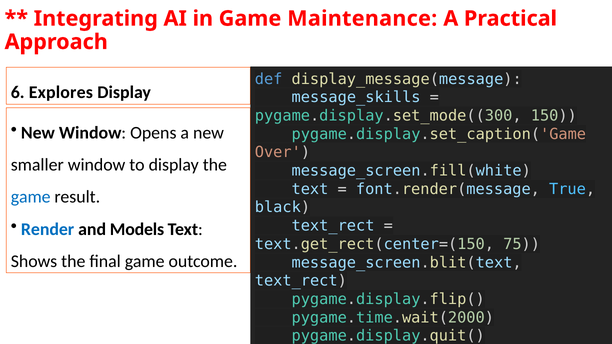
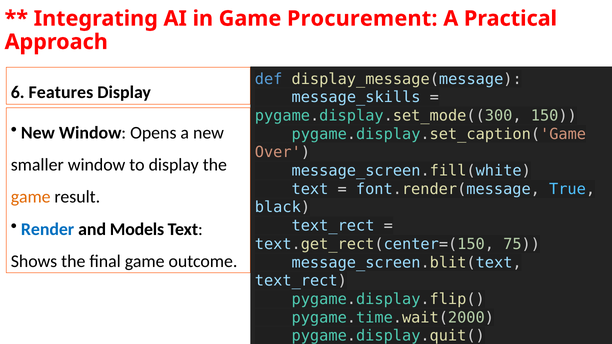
Maintenance: Maintenance -> Procurement
Explores: Explores -> Features
game at (31, 197) colour: blue -> orange
